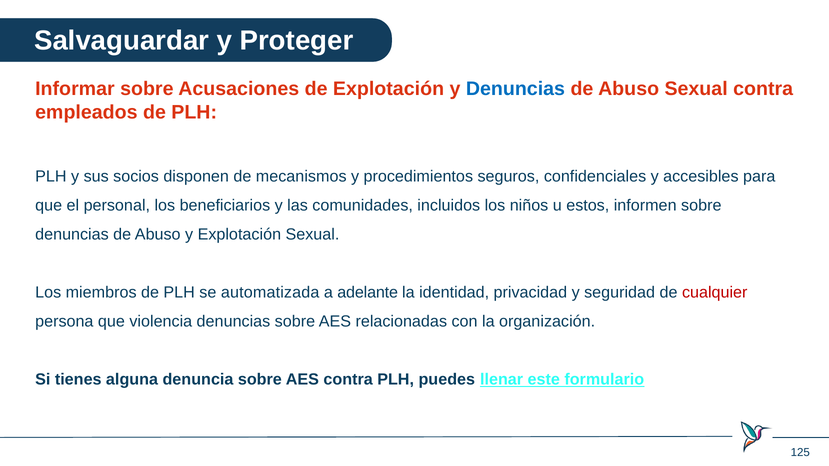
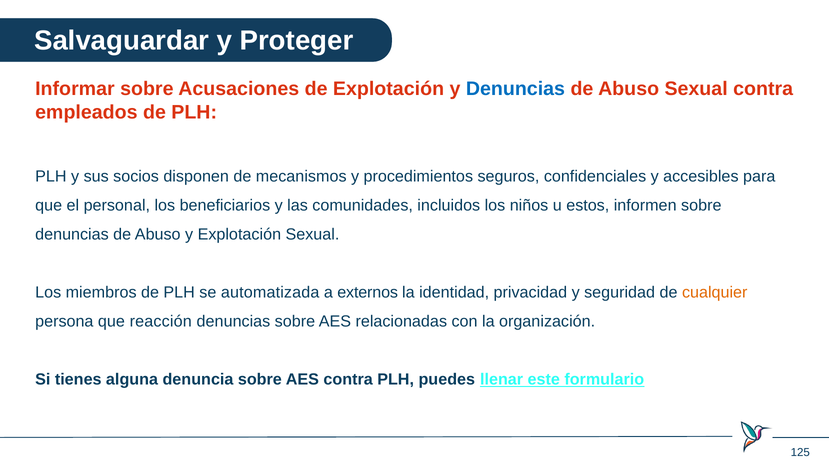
adelante: adelante -> externos
cualquier colour: red -> orange
violencia: violencia -> reacción
